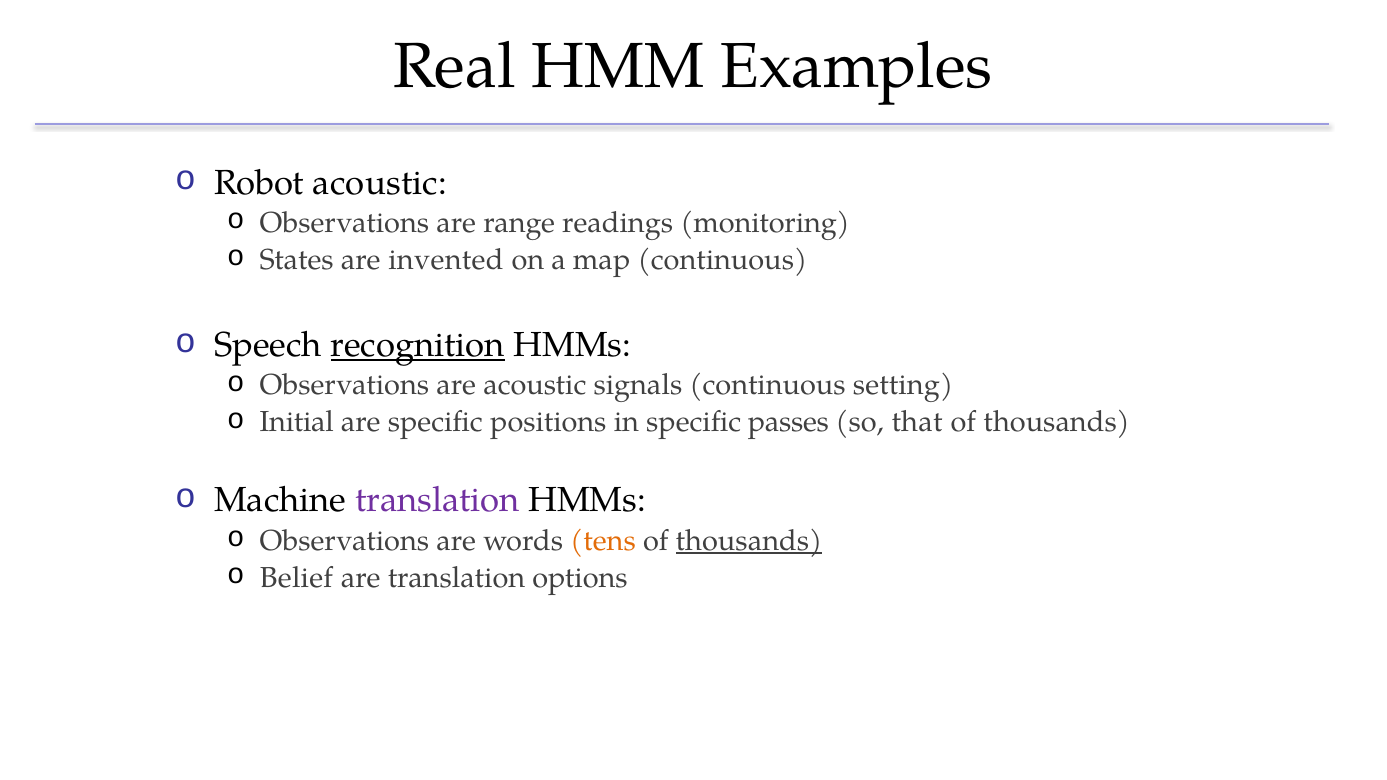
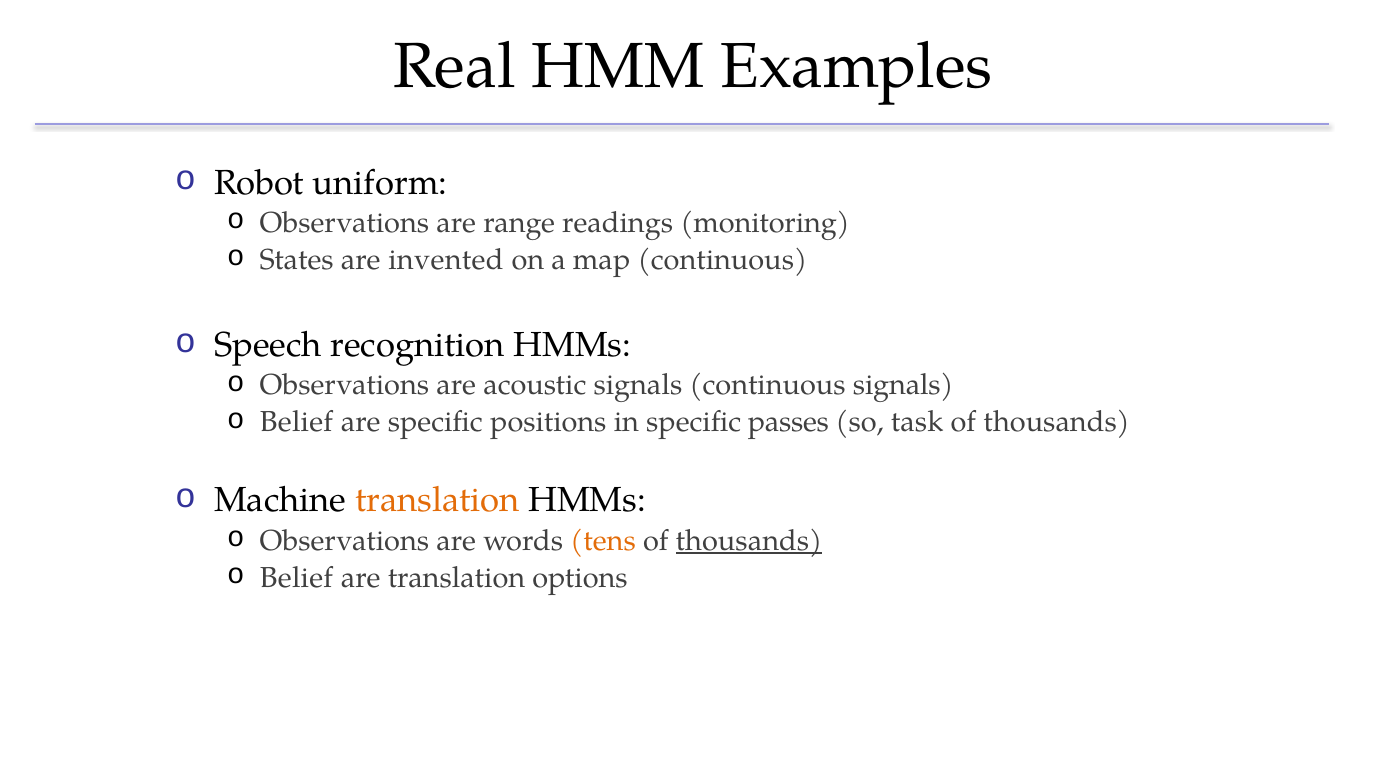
Robot acoustic: acoustic -> uniform
recognition underline: present -> none
continuous setting: setting -> signals
Initial at (297, 422): Initial -> Belief
that: that -> task
translation at (437, 501) colour: purple -> orange
